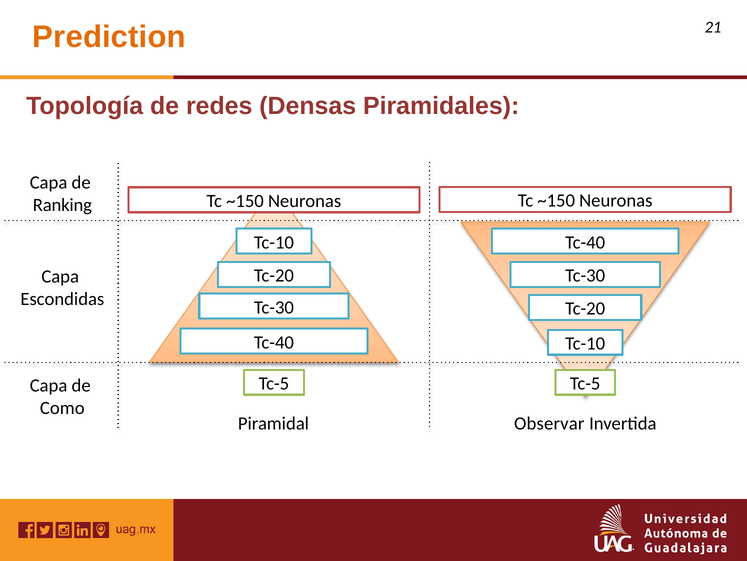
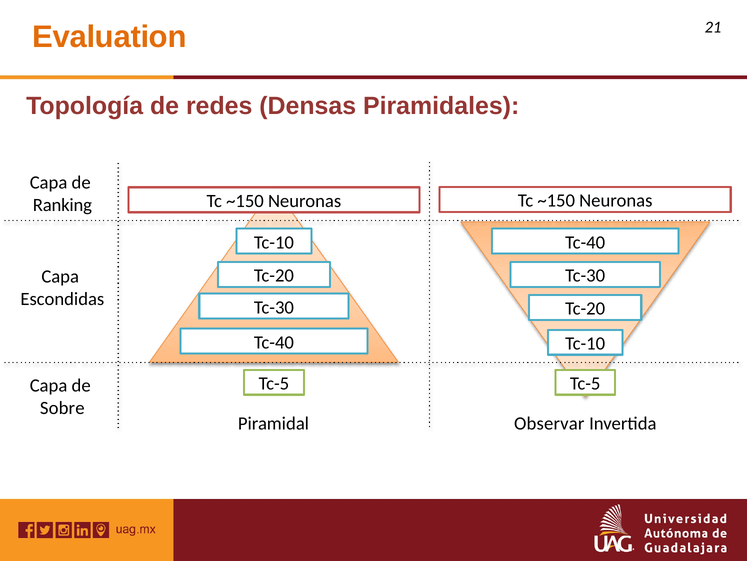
Prediction: Prediction -> Evaluation
Como: Como -> Sobre
